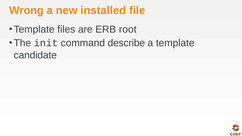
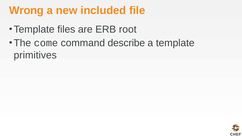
installed: installed -> included
init: init -> come
candidate: candidate -> primitives
